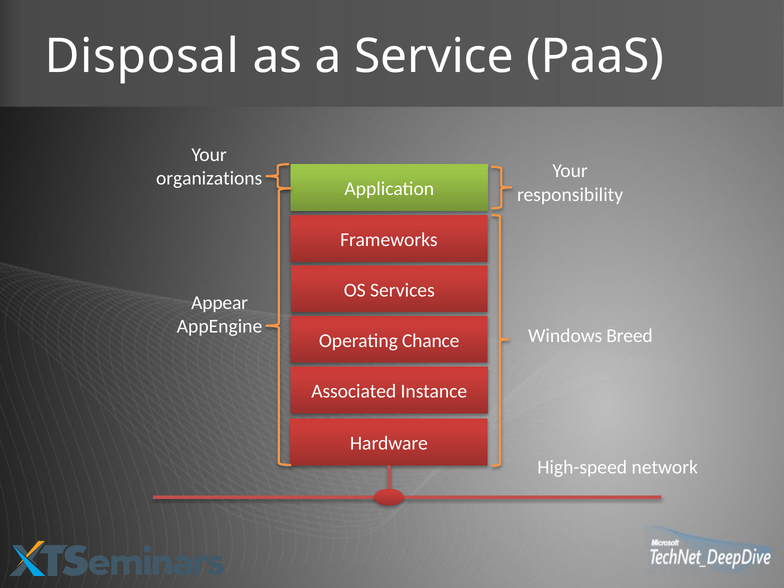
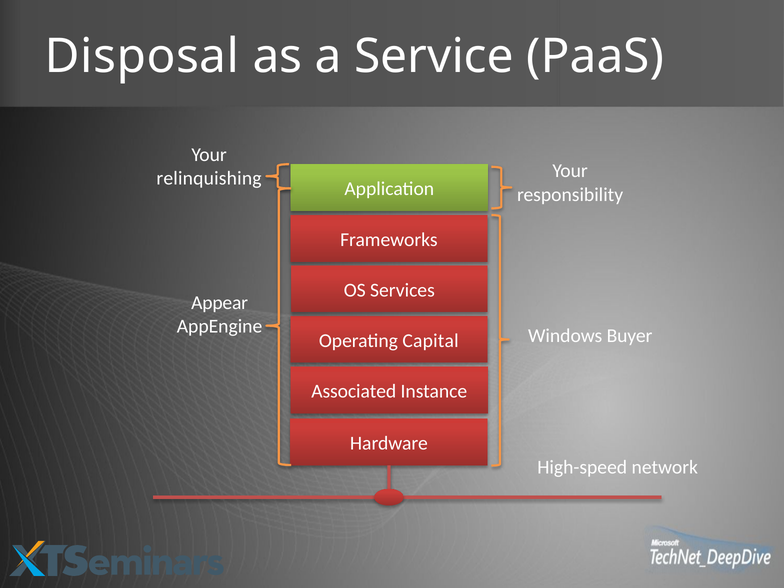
organizations: organizations -> relinquishing
Breed: Breed -> Buyer
Chance: Chance -> Capital
